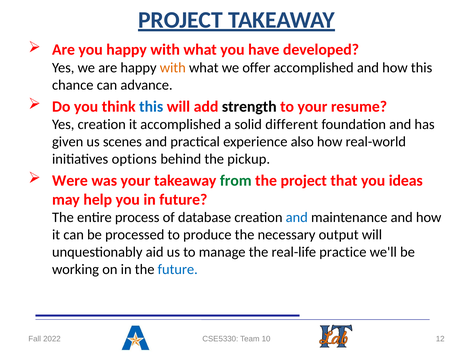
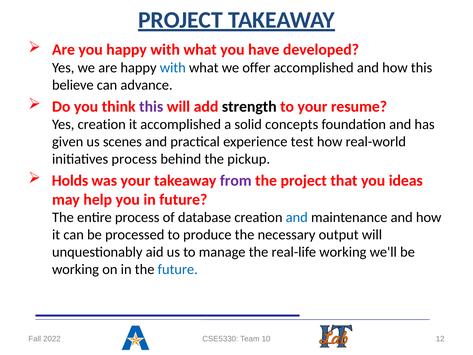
with at (173, 68) colour: orange -> blue
chance: chance -> believe
this at (151, 106) colour: blue -> purple
different: different -> concepts
also: also -> test
initiatives options: options -> process
Were: Were -> Holds
from colour: green -> purple
real-life practice: practice -> working
